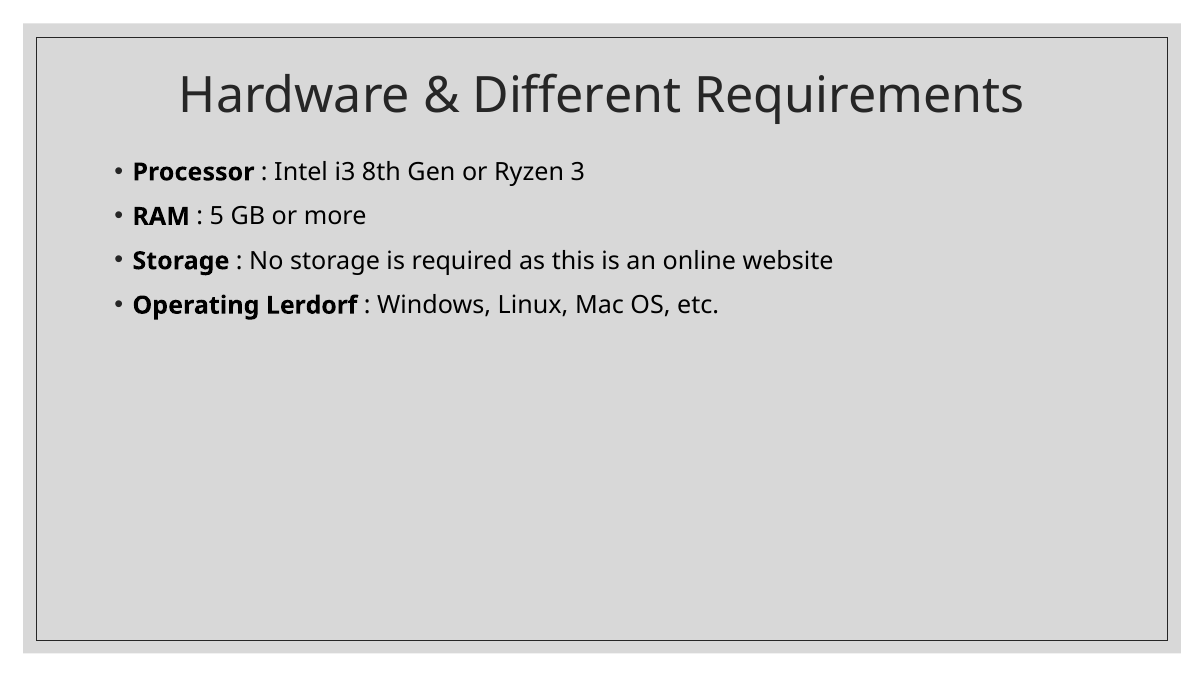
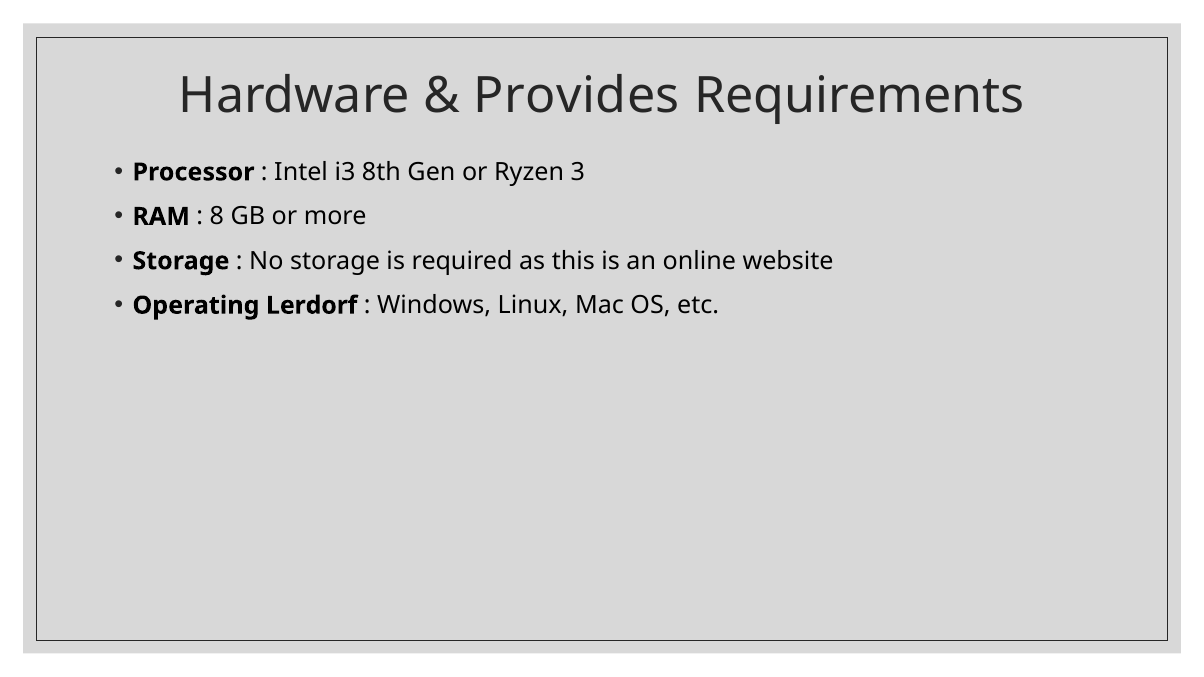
Different: Different -> Provides
5: 5 -> 8
